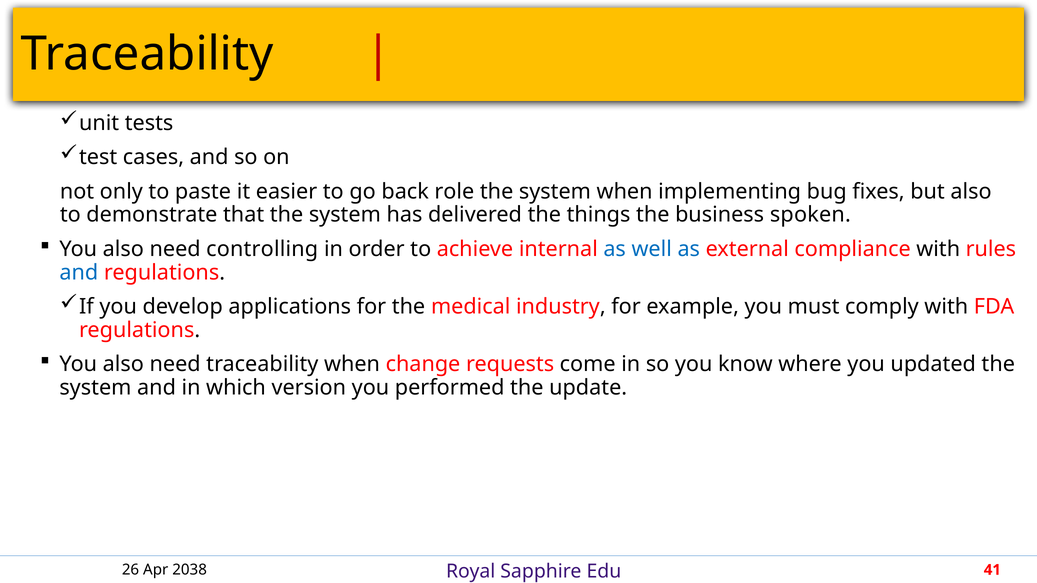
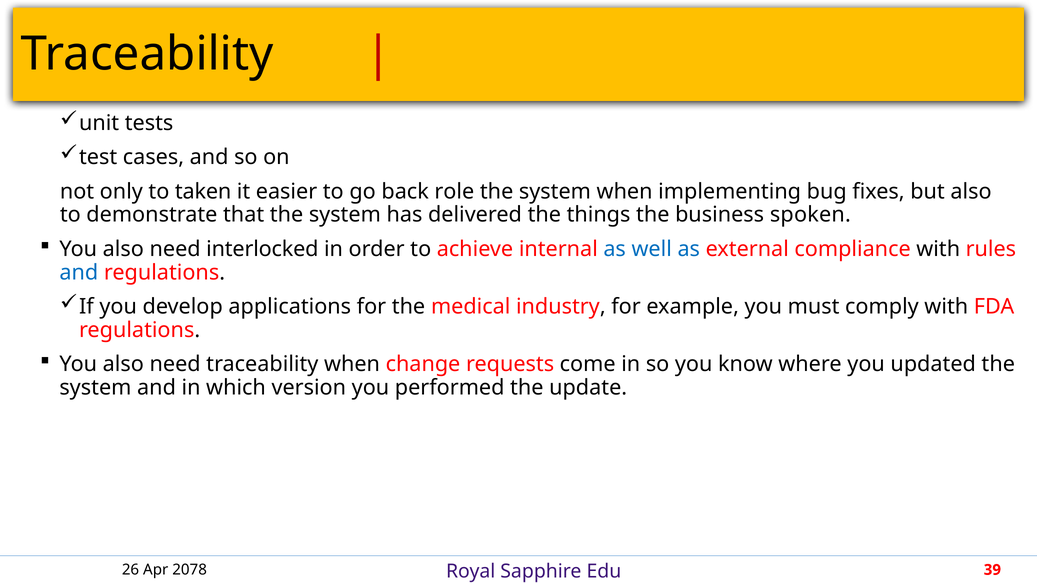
paste: paste -> taken
controlling: controlling -> interlocked
2038: 2038 -> 2078
41: 41 -> 39
